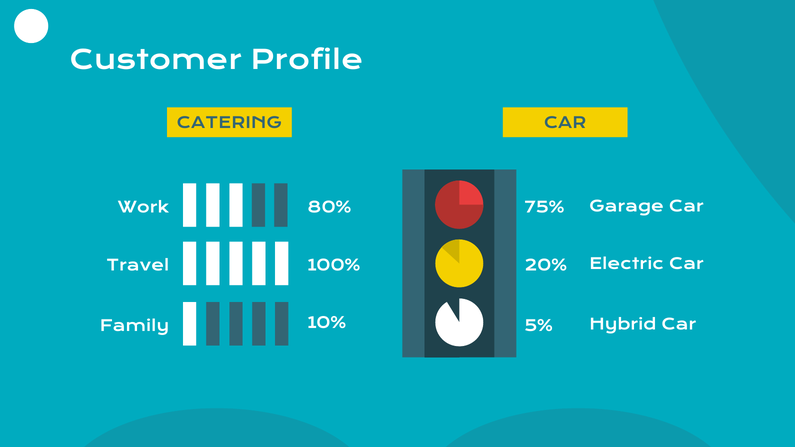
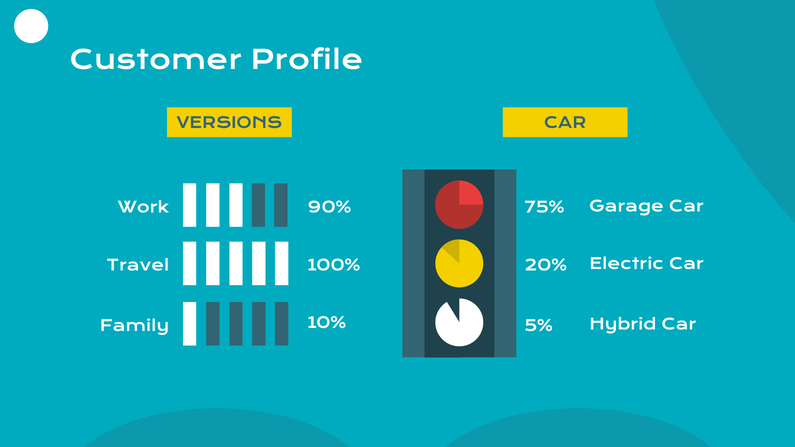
CATERING: CATERING -> VERSIONS
80%: 80% -> 90%
